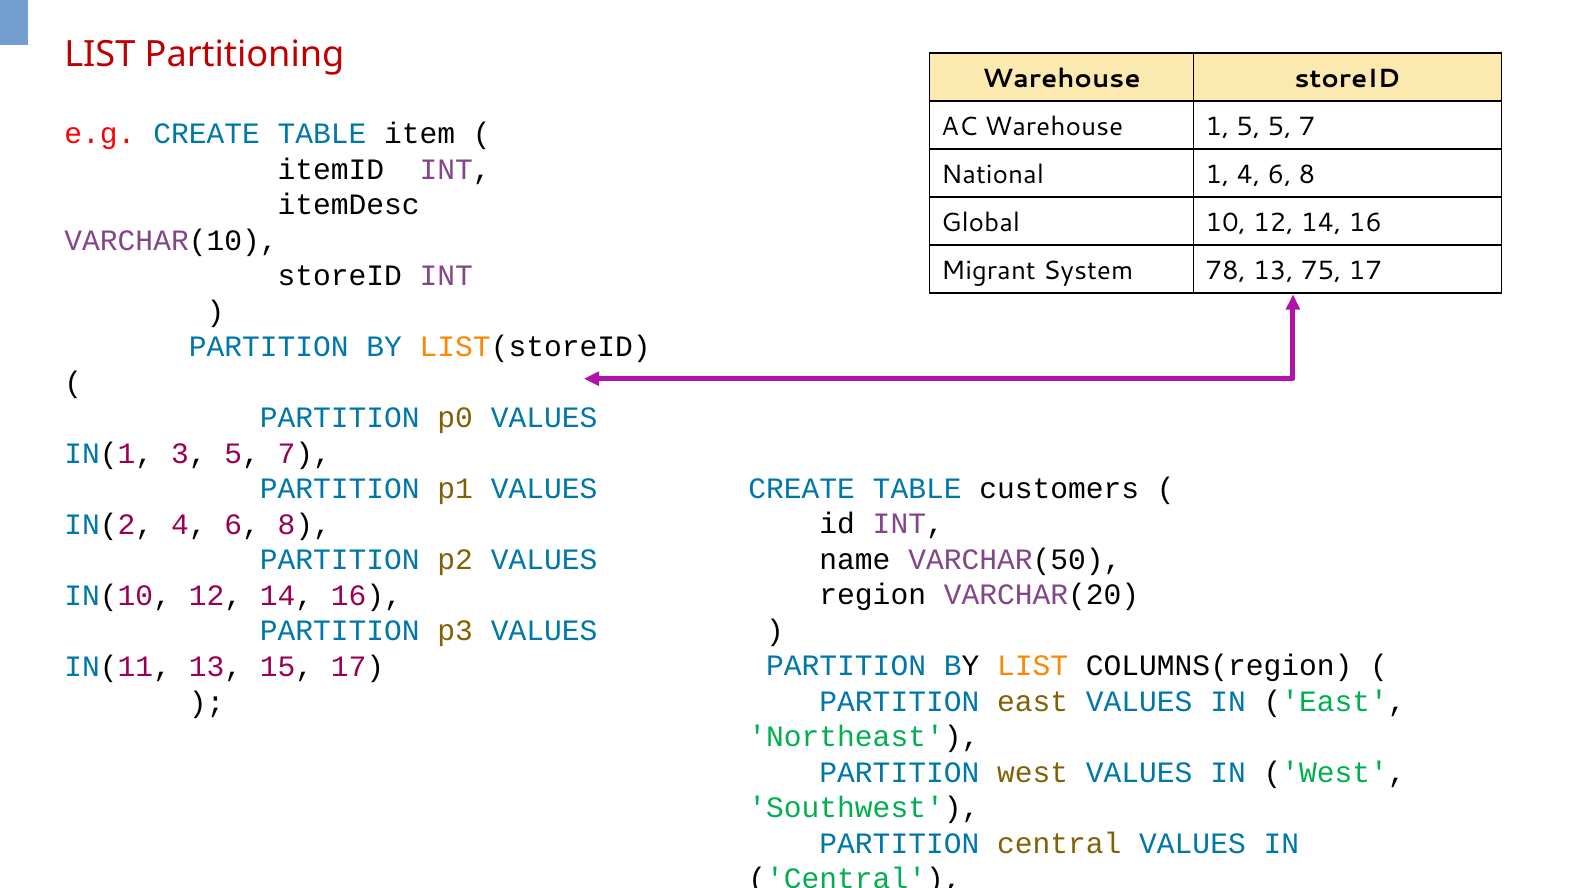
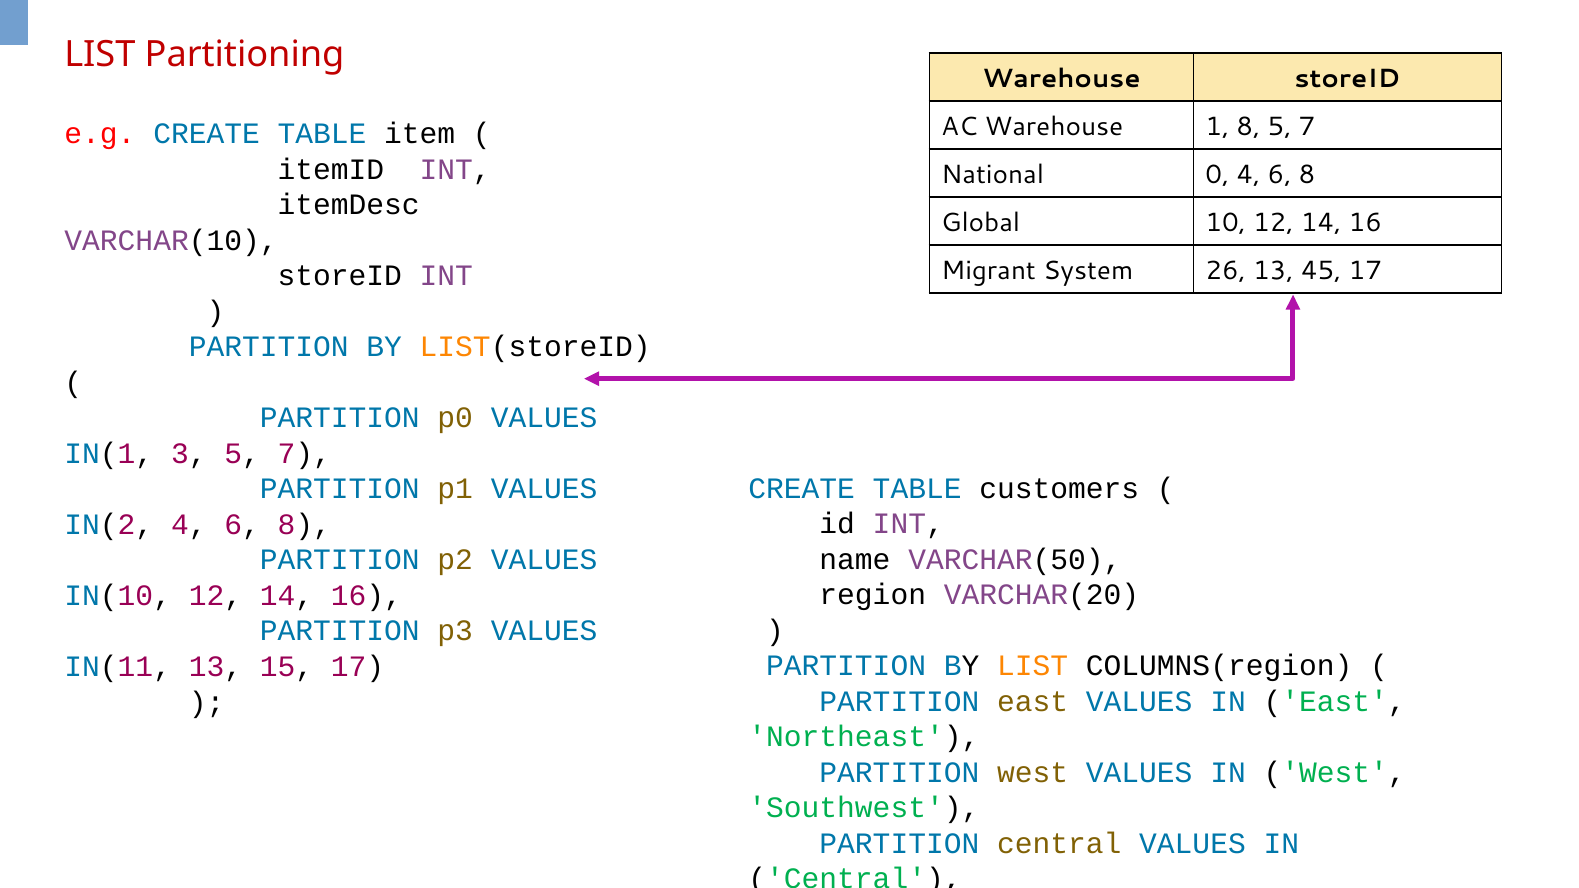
1 5: 5 -> 8
National 1: 1 -> 0
78: 78 -> 26
75: 75 -> 45
